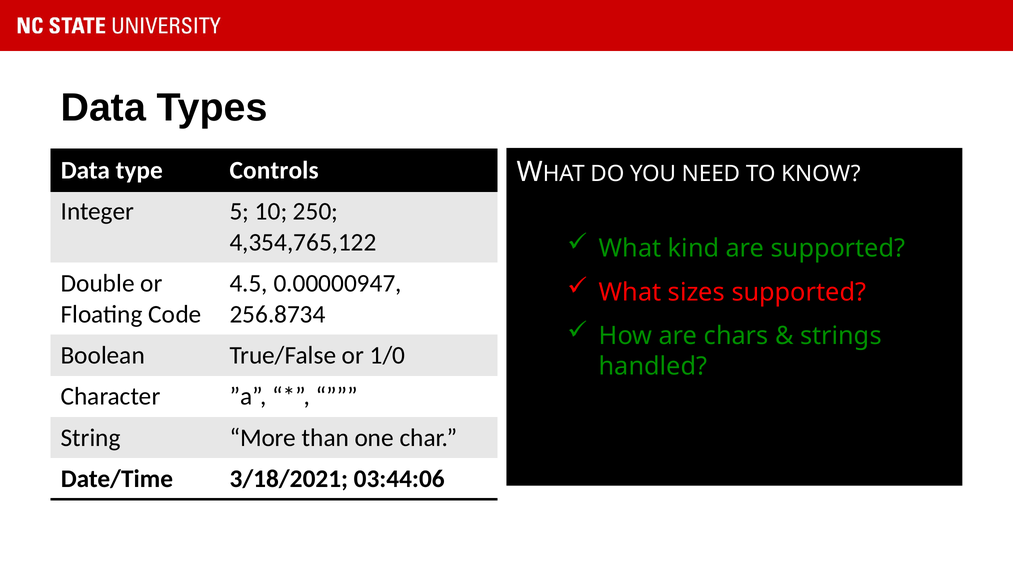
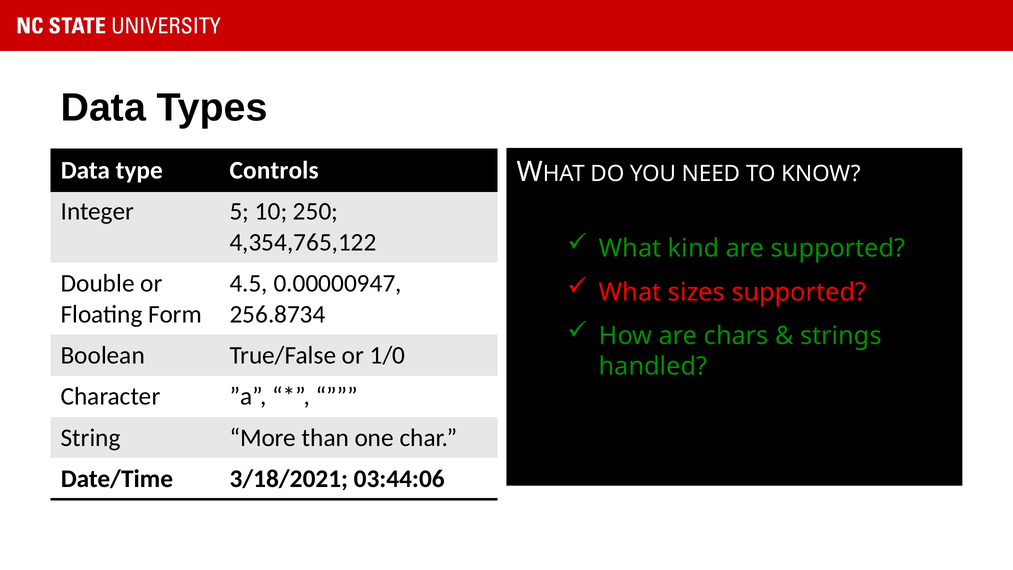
Code: Code -> Form
